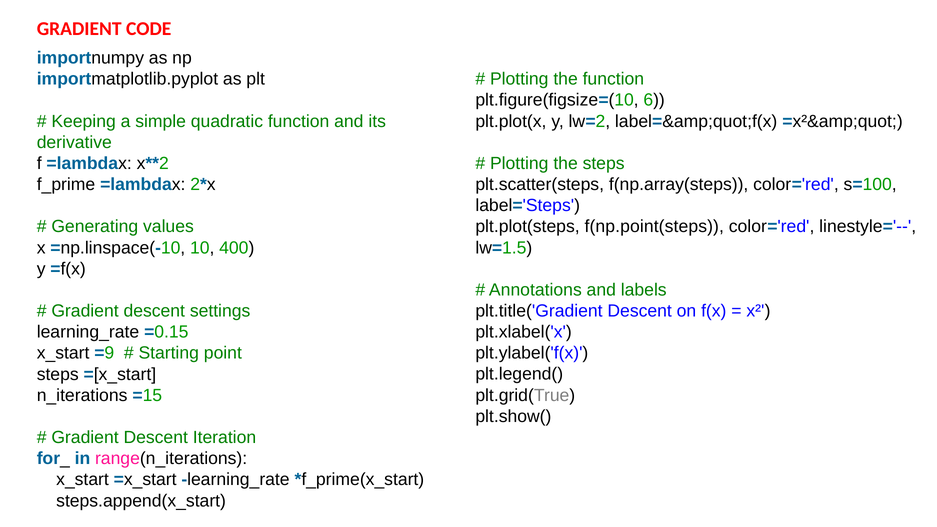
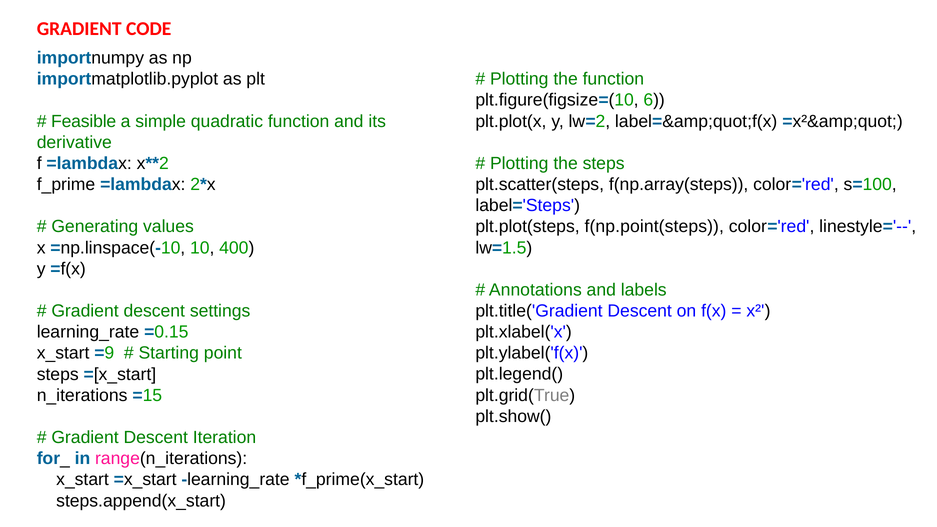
Keeping: Keeping -> Feasible
